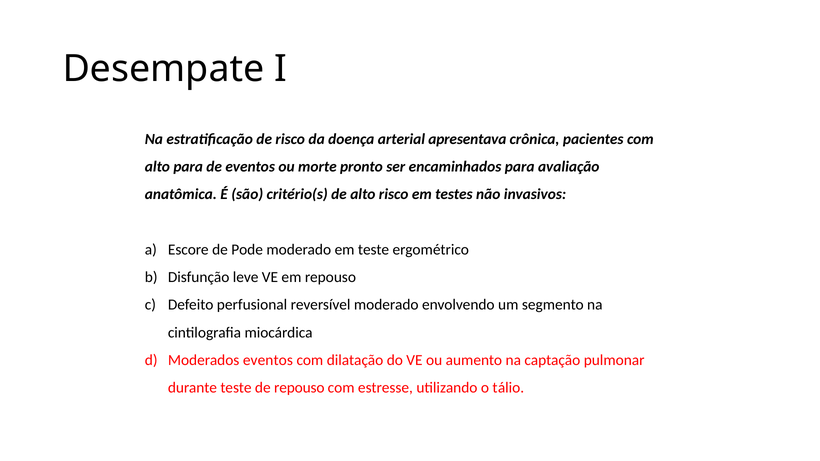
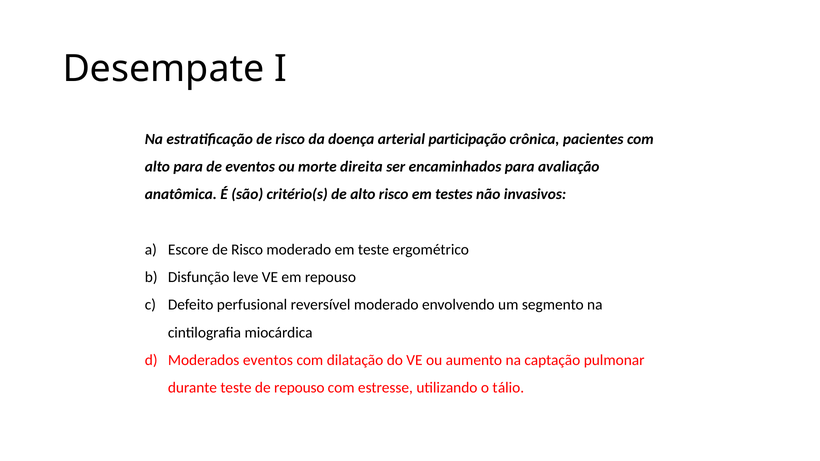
apresentava: apresentava -> participação
pronto: pronto -> direita
Escore de Pode: Pode -> Risco
